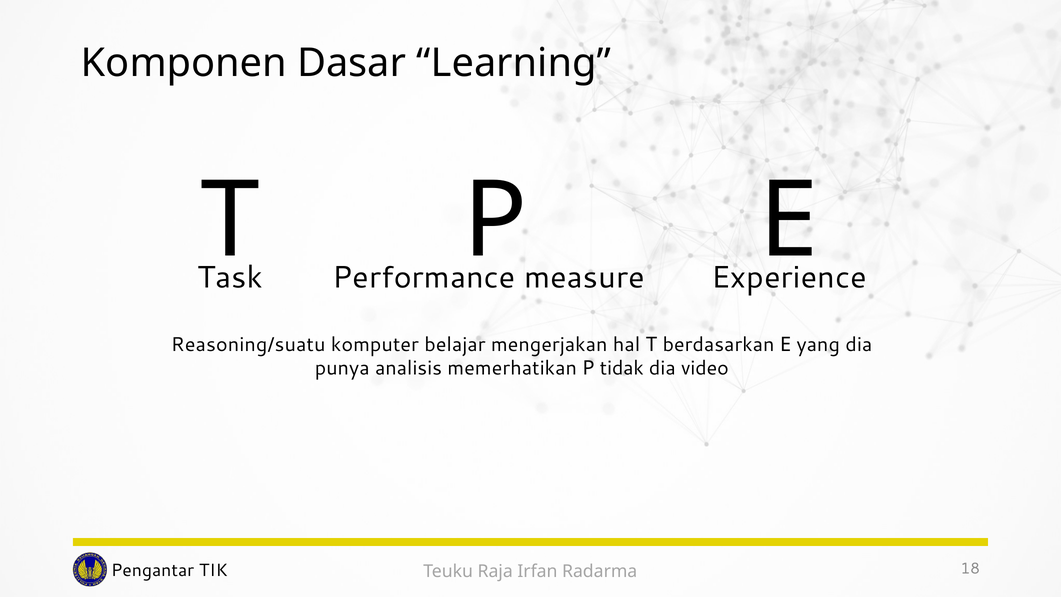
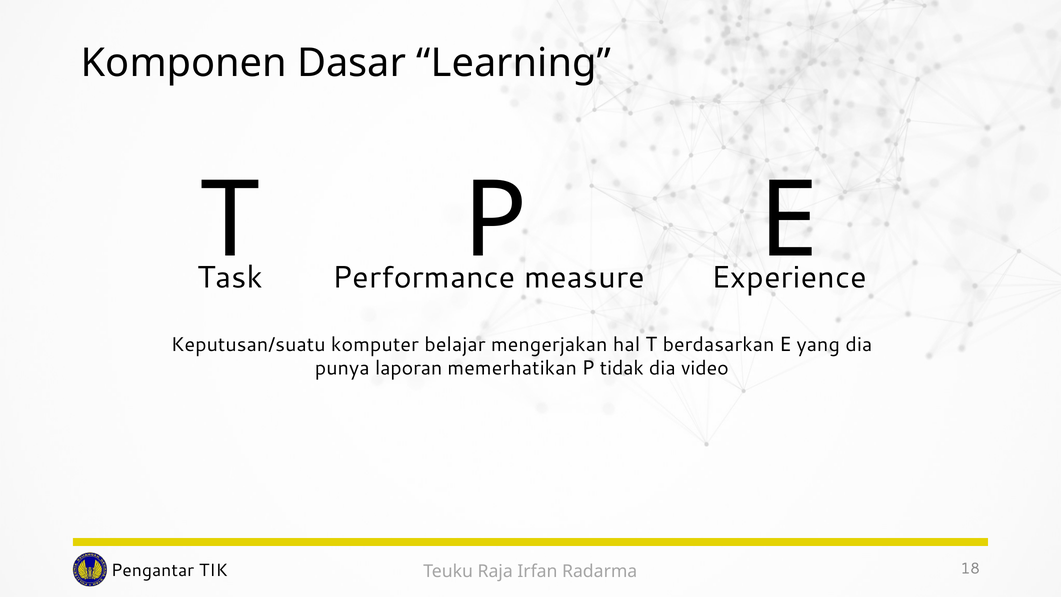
Reasoning/suatu: Reasoning/suatu -> Keputusan/suatu
analisis: analisis -> laporan
